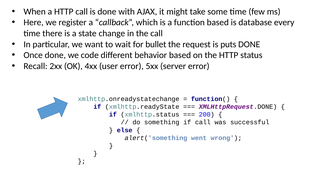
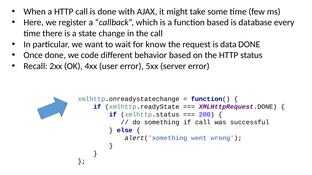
bullet: bullet -> know
puts: puts -> data
